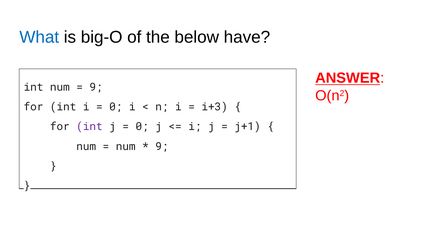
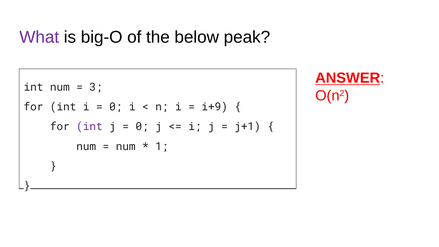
What colour: blue -> purple
have: have -> peak
9 at (96, 87): 9 -> 3
i+3: i+3 -> i+9
9 at (162, 146): 9 -> 1
